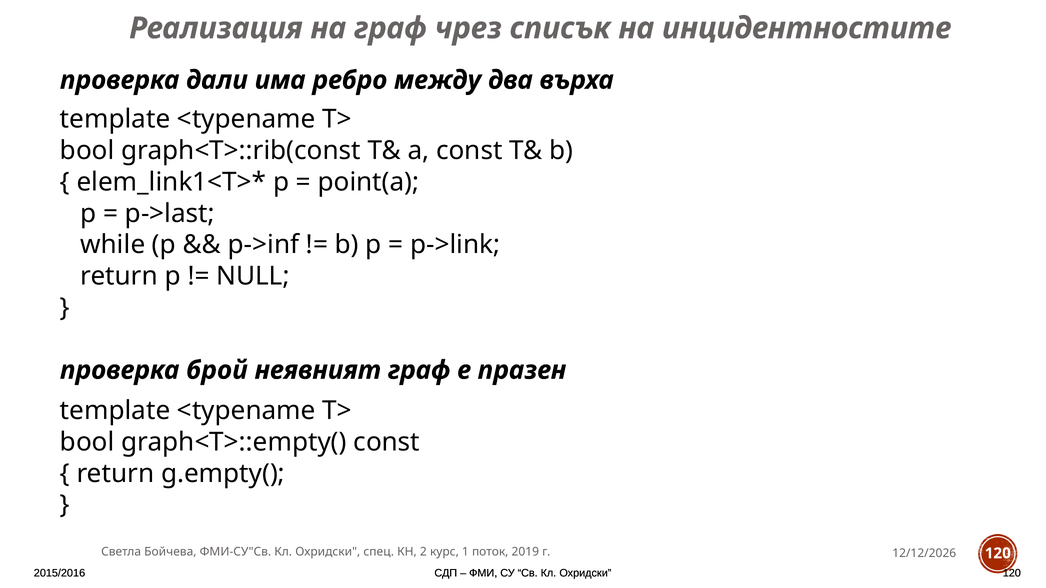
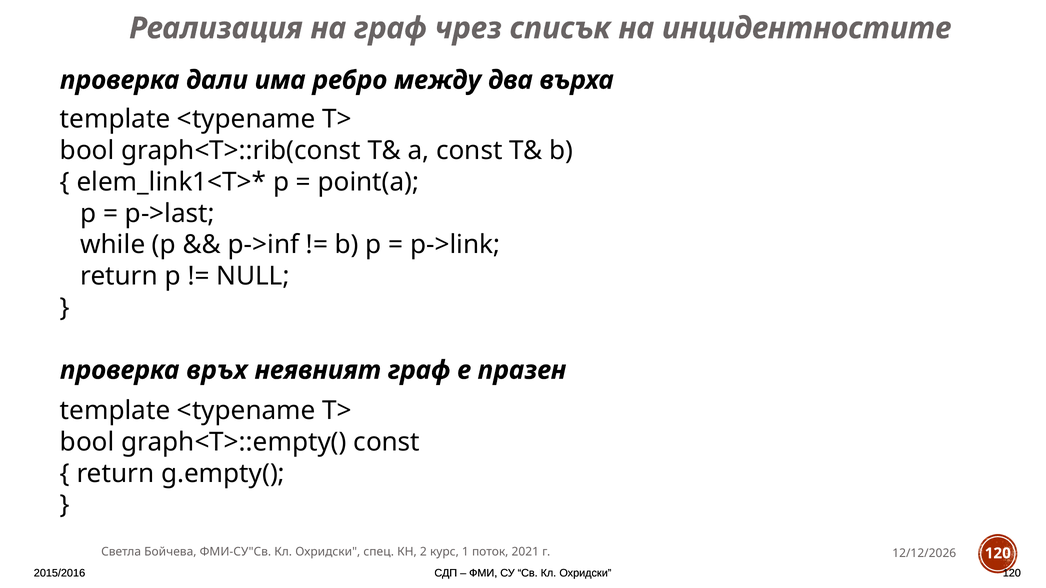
брой: брой -> връх
2019: 2019 -> 2021
